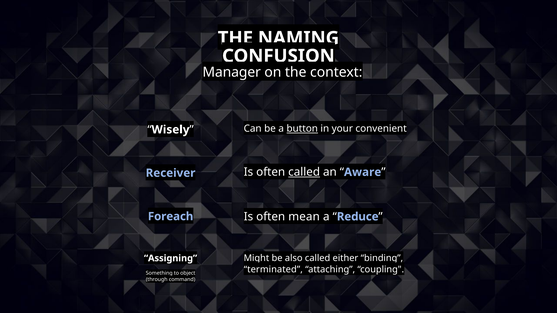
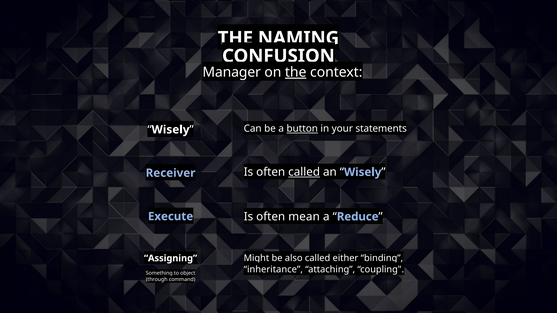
the at (296, 72) underline: none -> present
convenient: convenient -> statements
Aware at (363, 172): Aware -> Wisely
Foreach: Foreach -> Execute
terminated: terminated -> inheritance
